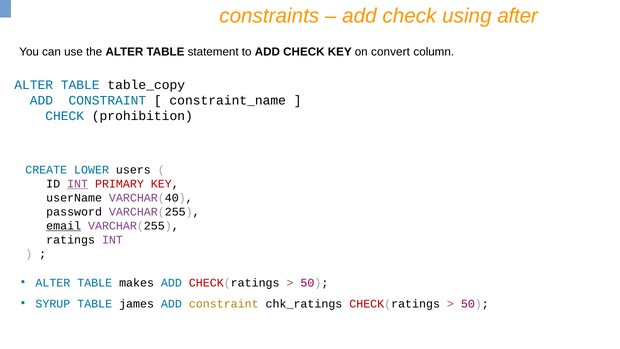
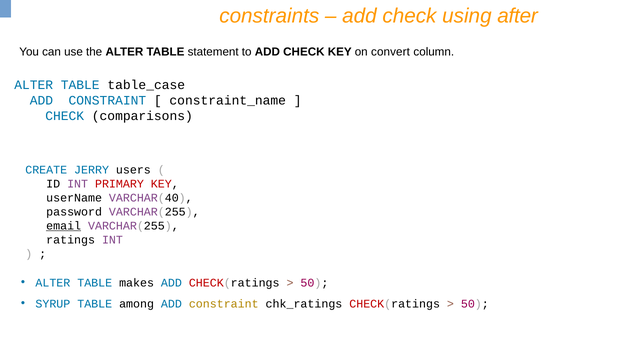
table_copy: table_copy -> table_case
prohibition: prohibition -> comparisons
LOWER: LOWER -> JERRY
INT at (78, 184) underline: present -> none
james: james -> among
